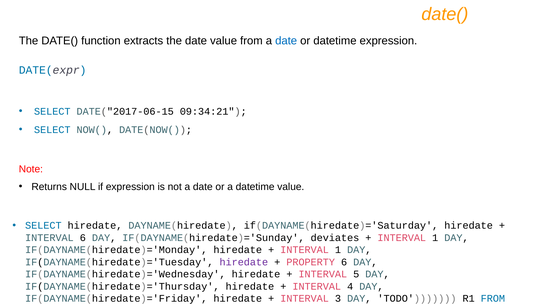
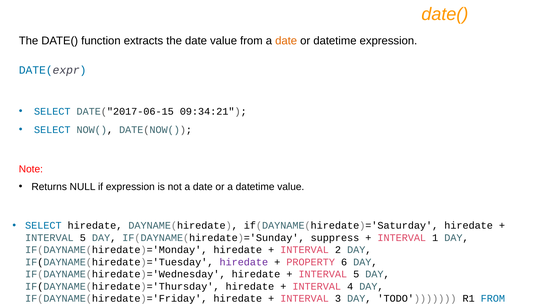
date at (286, 41) colour: blue -> orange
6 at (83, 238): 6 -> 5
deviates: deviates -> suppress
1 at (338, 250): 1 -> 2
